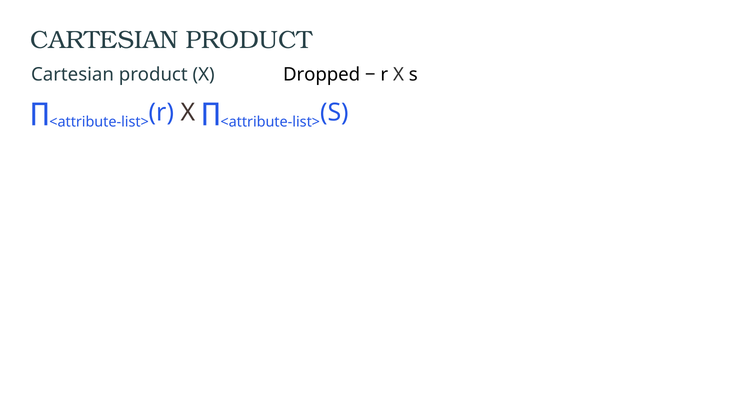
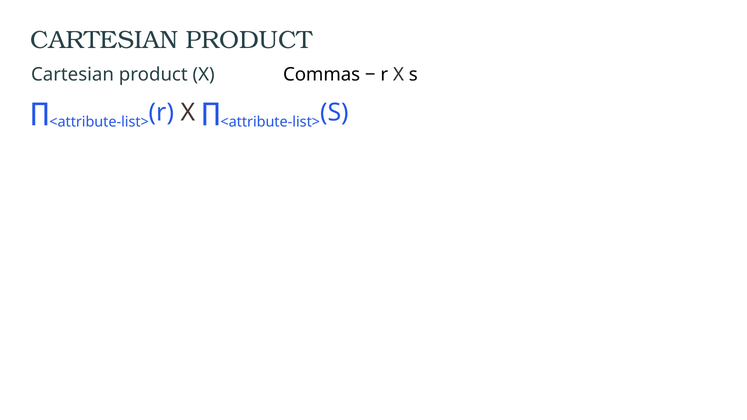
Dropped: Dropped -> Commas
